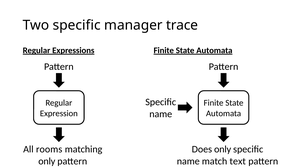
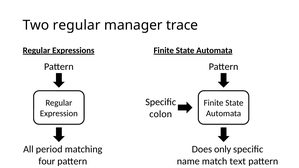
Two specific: specific -> regular
name at (161, 114): name -> colon
rooms: rooms -> period
only at (47, 161): only -> four
